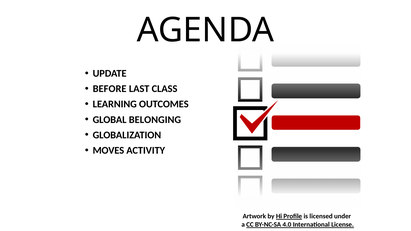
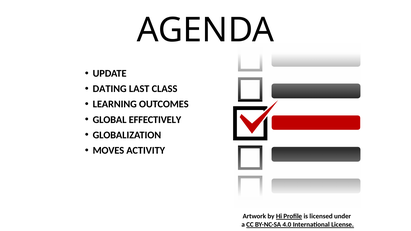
BEFORE: BEFORE -> DATING
BELONGING: BELONGING -> EFFECTIVELY
